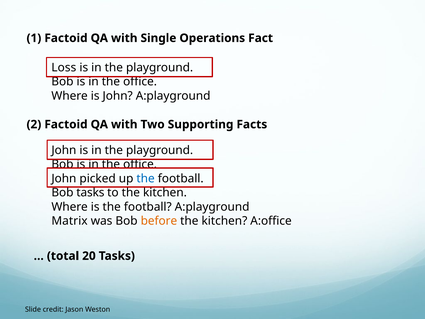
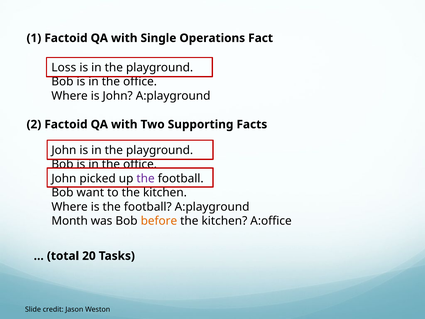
the at (146, 178) colour: blue -> purple
Bob tasks: tasks -> want
Matrix: Matrix -> Month
